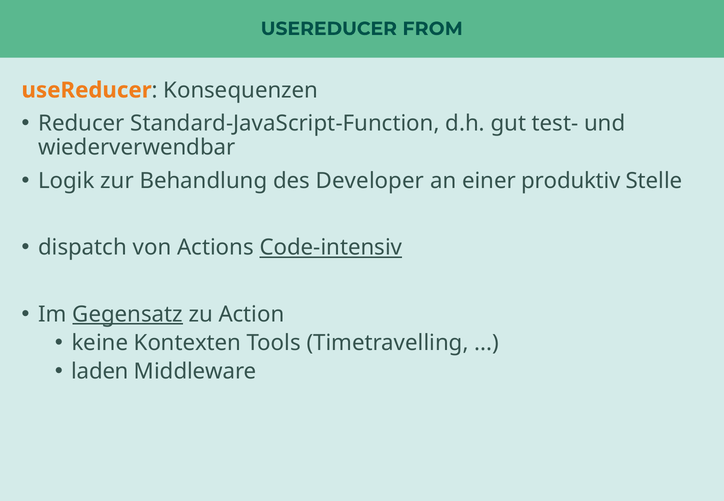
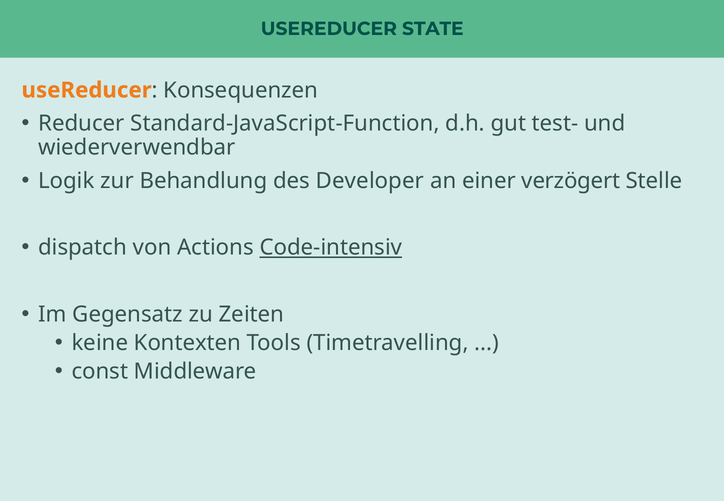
FROM: FROM -> STATE
produktiv: produktiv -> verzögert
Gegensatz underline: present -> none
Action: Action -> Zeiten
laden: laden -> const
